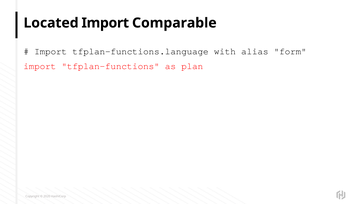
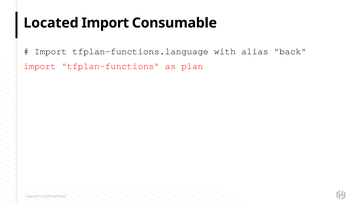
Comparable: Comparable -> Consumable
form: form -> back
